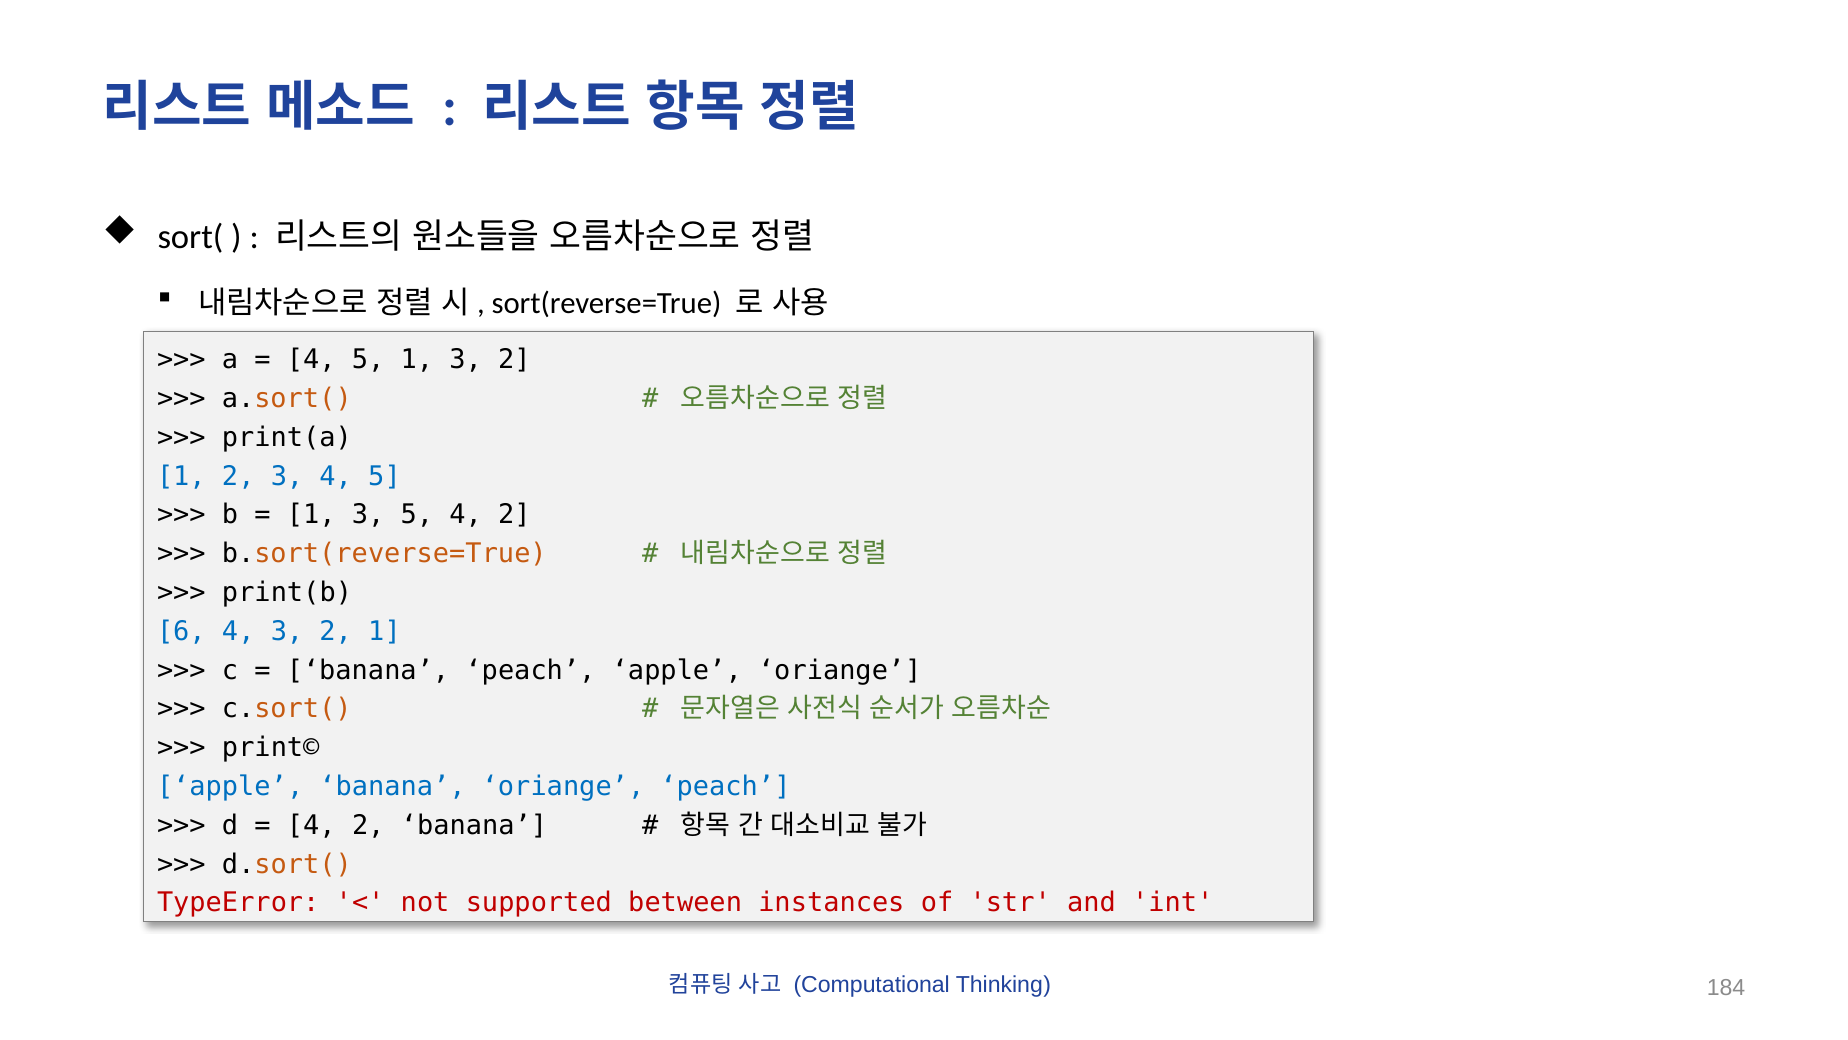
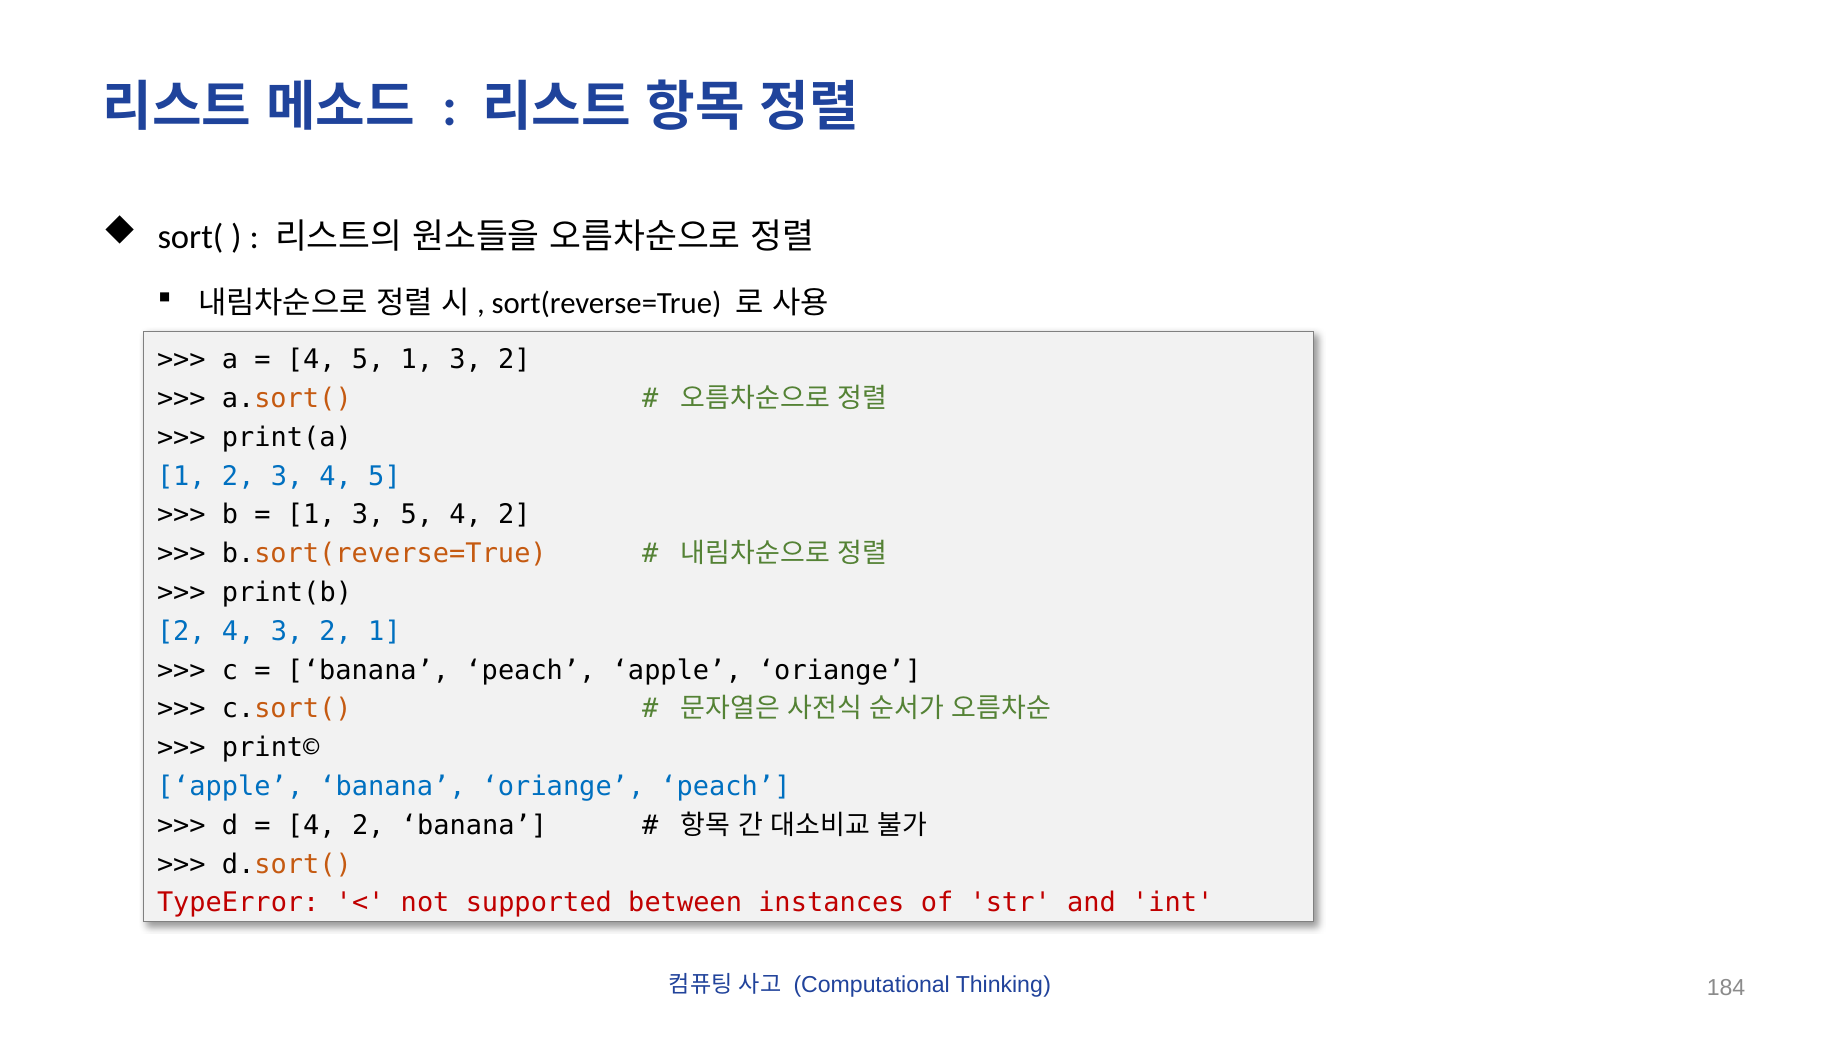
6 at (181, 631): 6 -> 2
